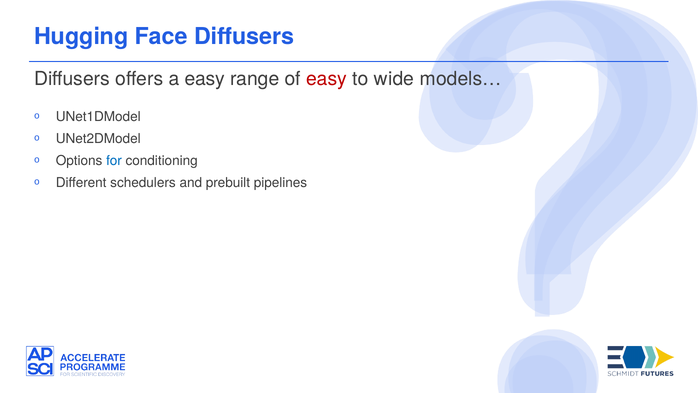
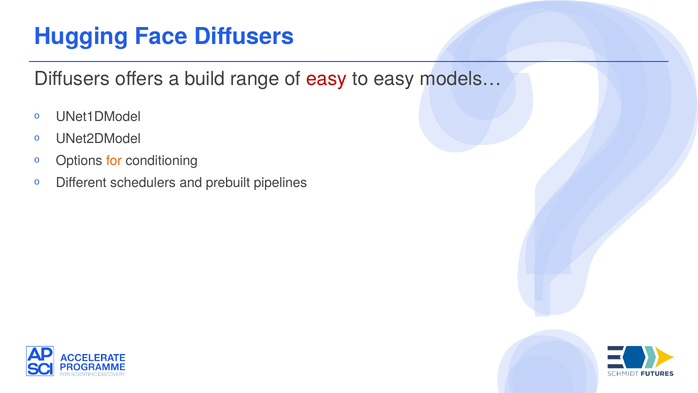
a easy: easy -> build
to wide: wide -> easy
for colour: blue -> orange
